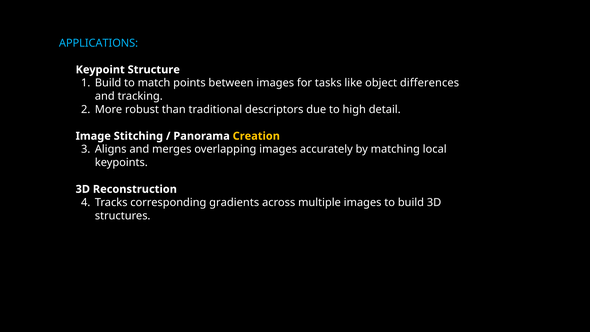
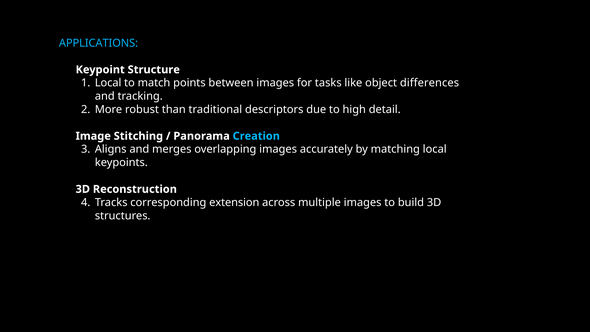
Build at (108, 83): Build -> Local
Creation colour: yellow -> light blue
gradients: gradients -> extension
